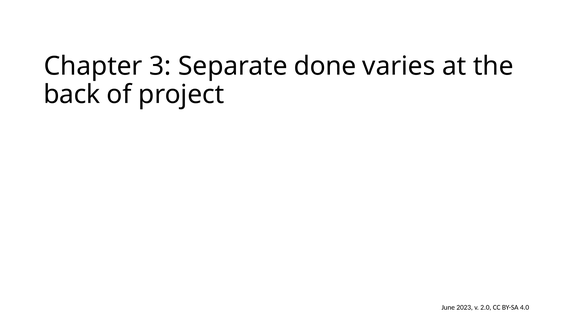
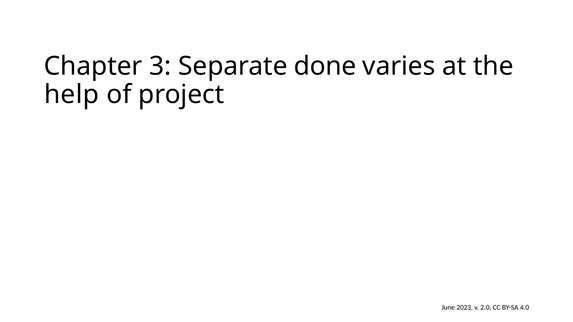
back: back -> help
